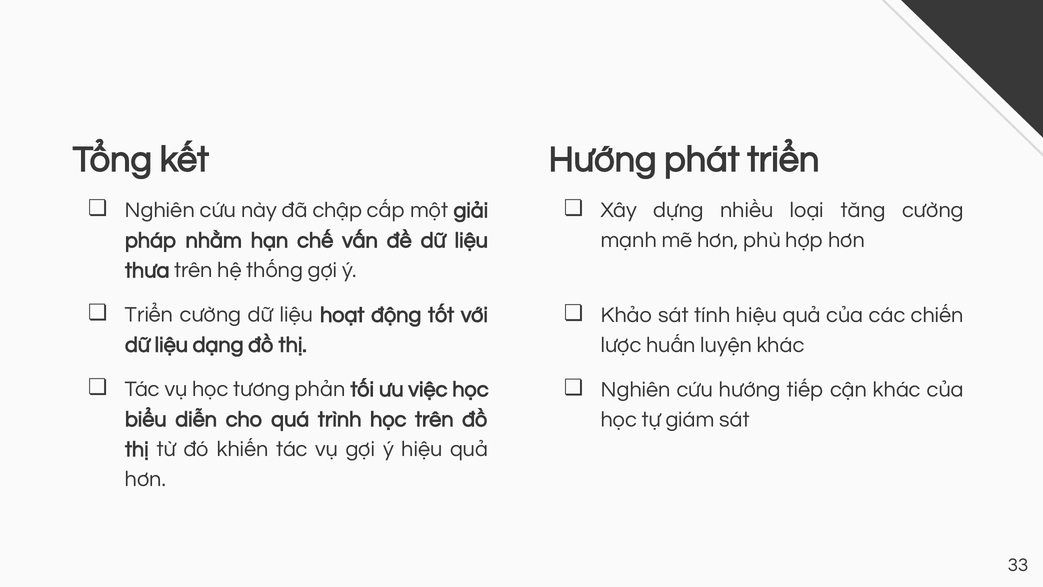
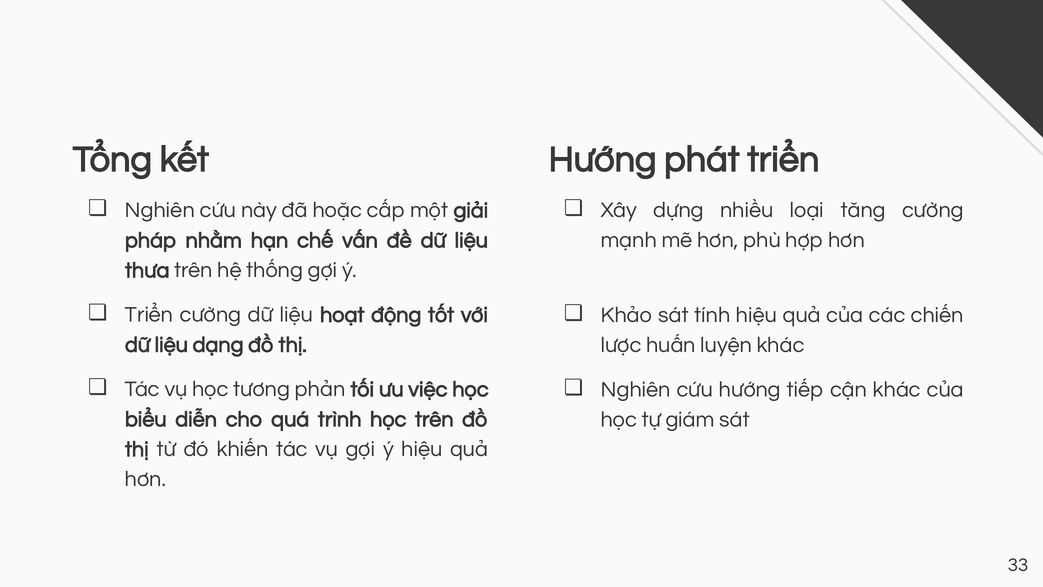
chập: chập -> hoặc
